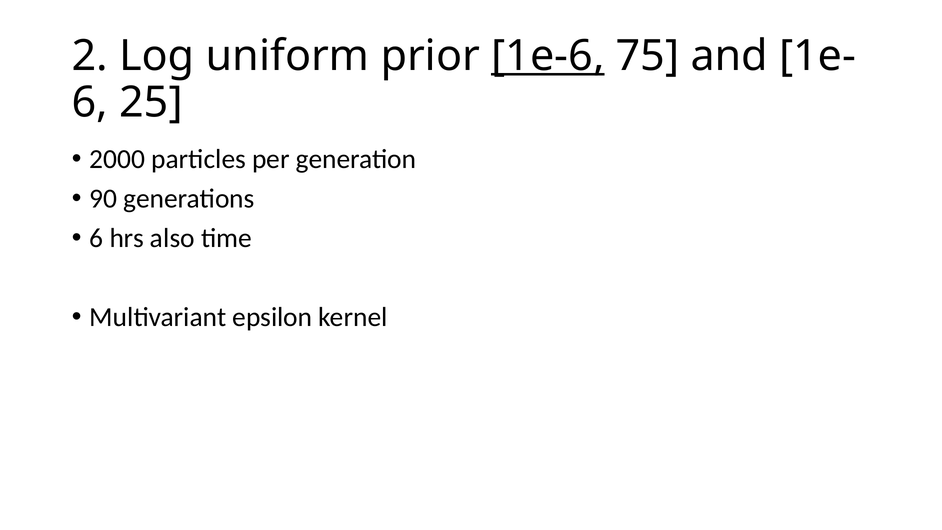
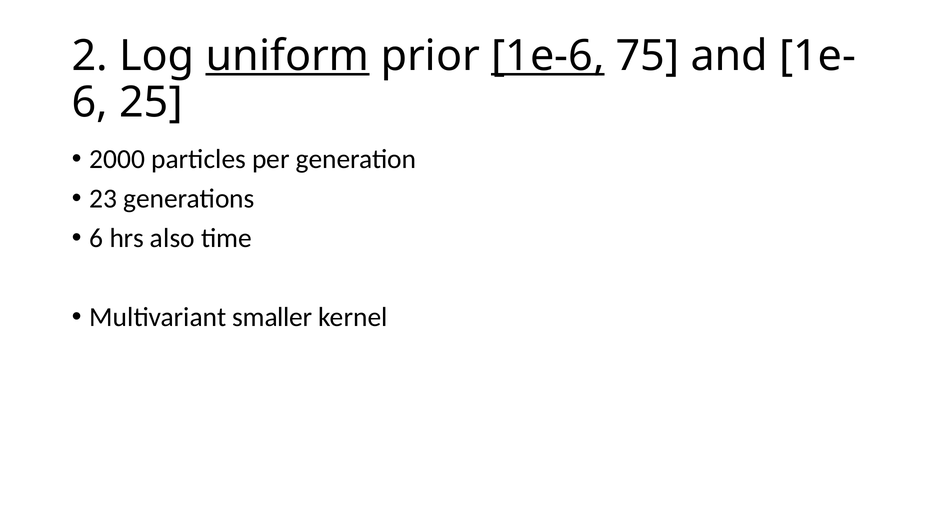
uniform underline: none -> present
90: 90 -> 23
epsilon: epsilon -> smaller
